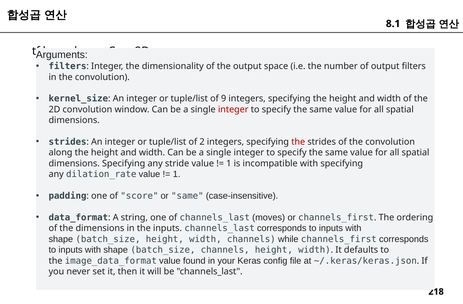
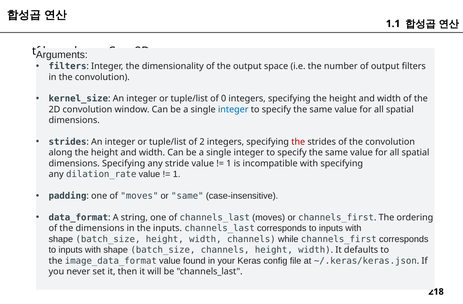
8.1: 8.1 -> 1.1
9: 9 -> 0
integer at (233, 110) colour: red -> blue
of score: score -> moves
